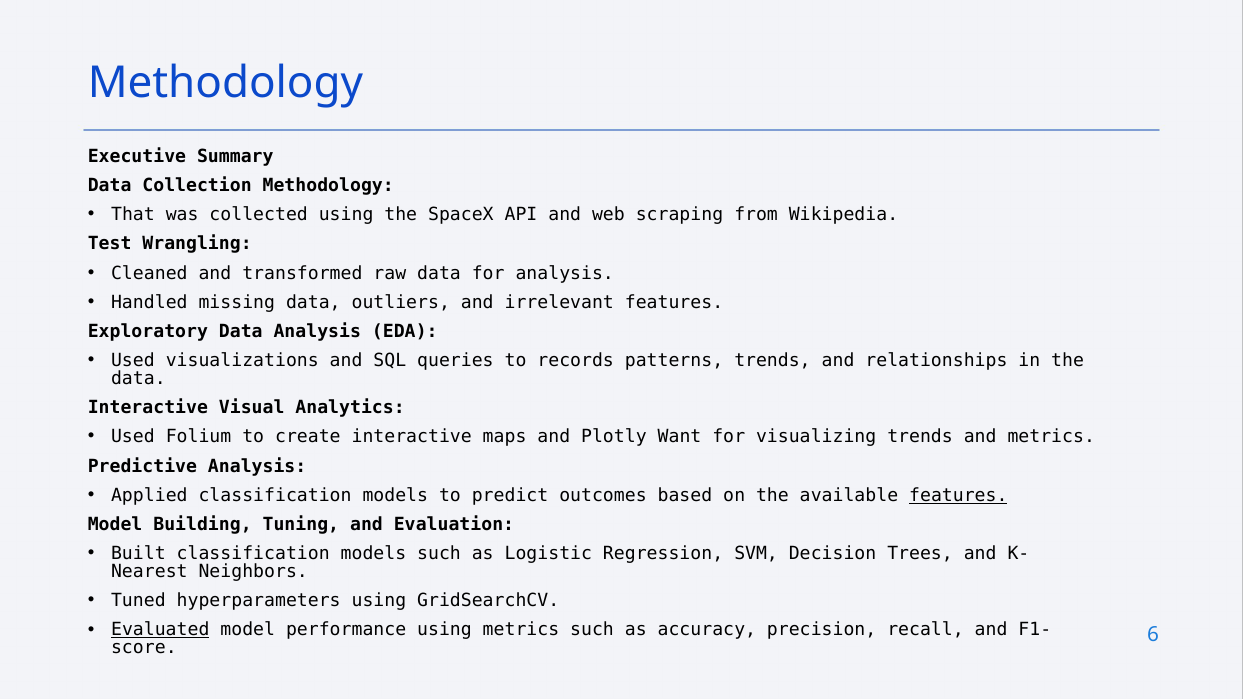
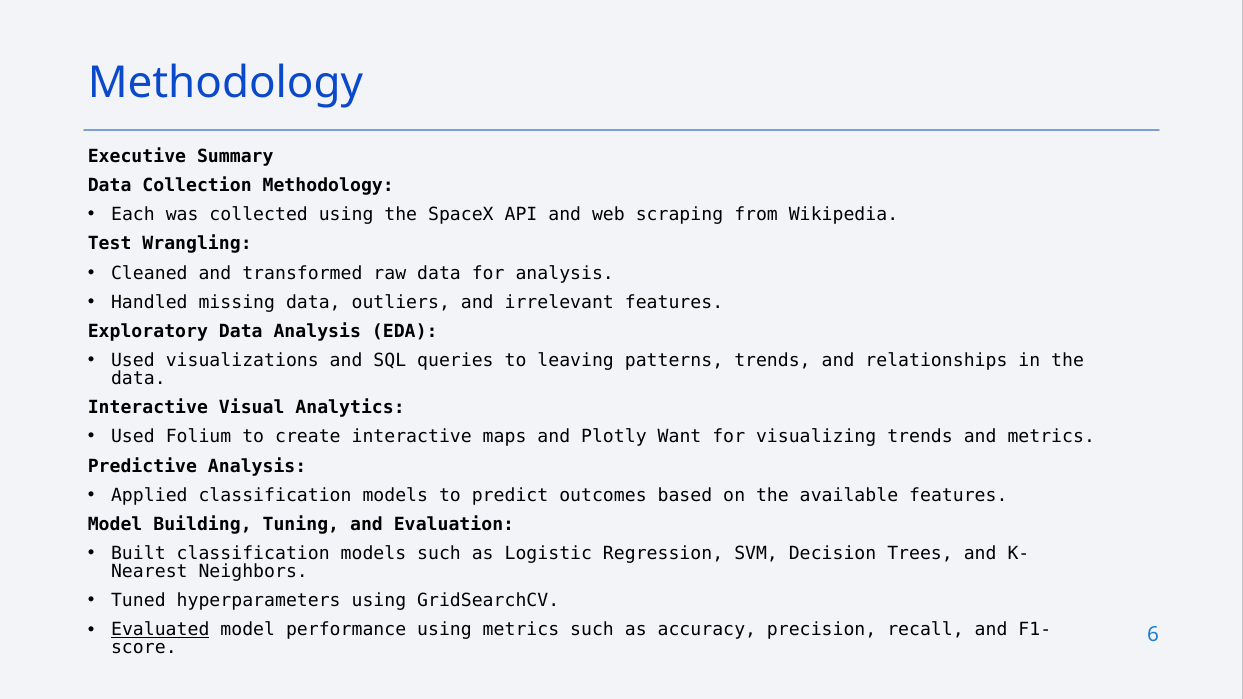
That: That -> Each
records: records -> leaving
features at (958, 496) underline: present -> none
